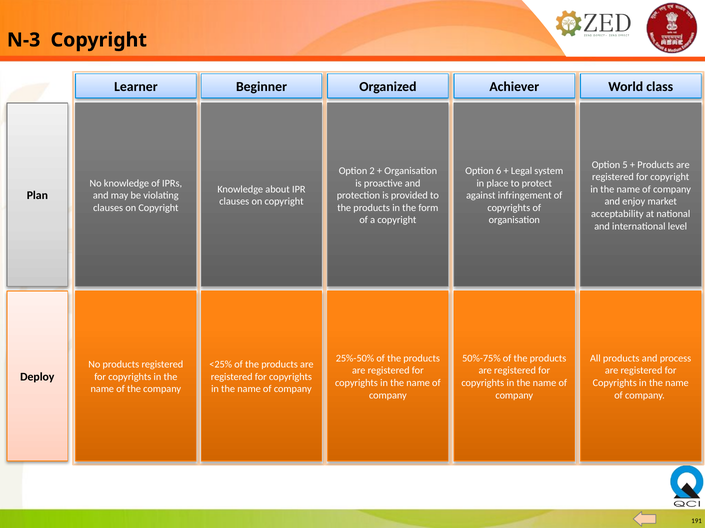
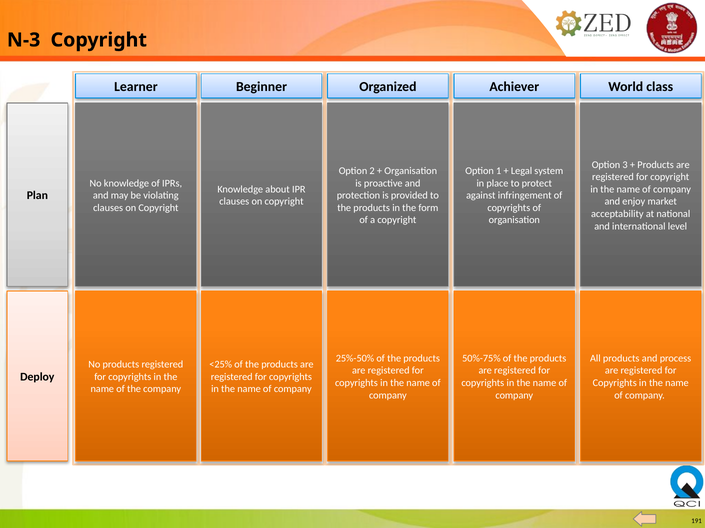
5: 5 -> 3
6: 6 -> 1
